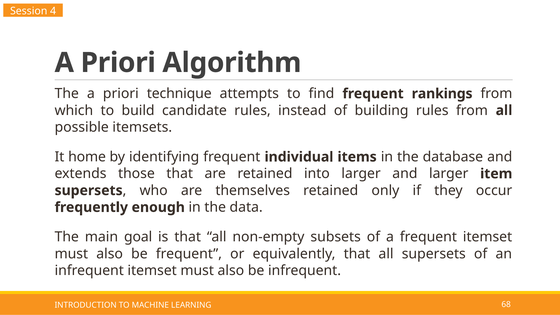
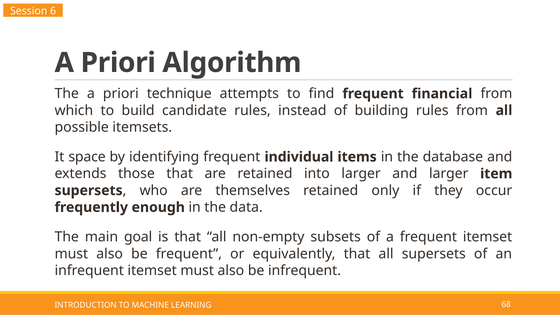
4: 4 -> 6
rankings: rankings -> financial
home: home -> space
